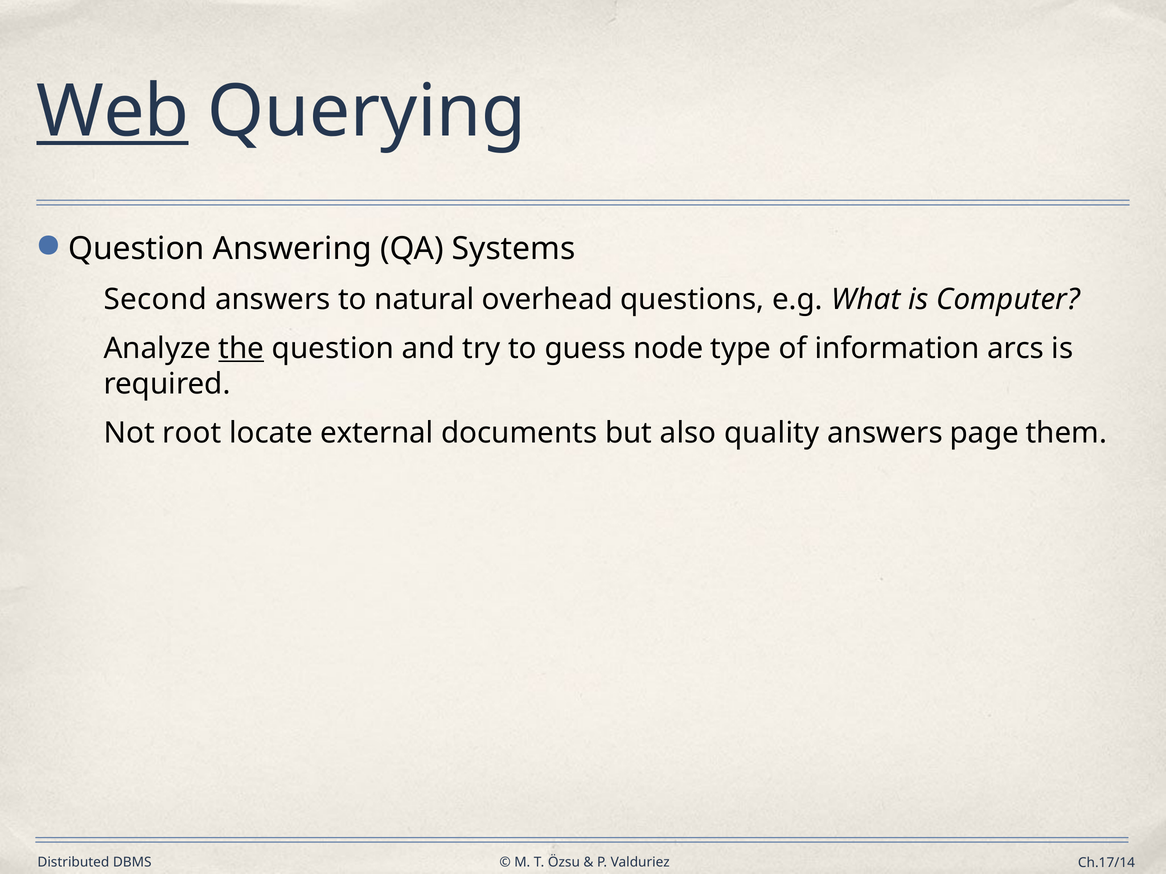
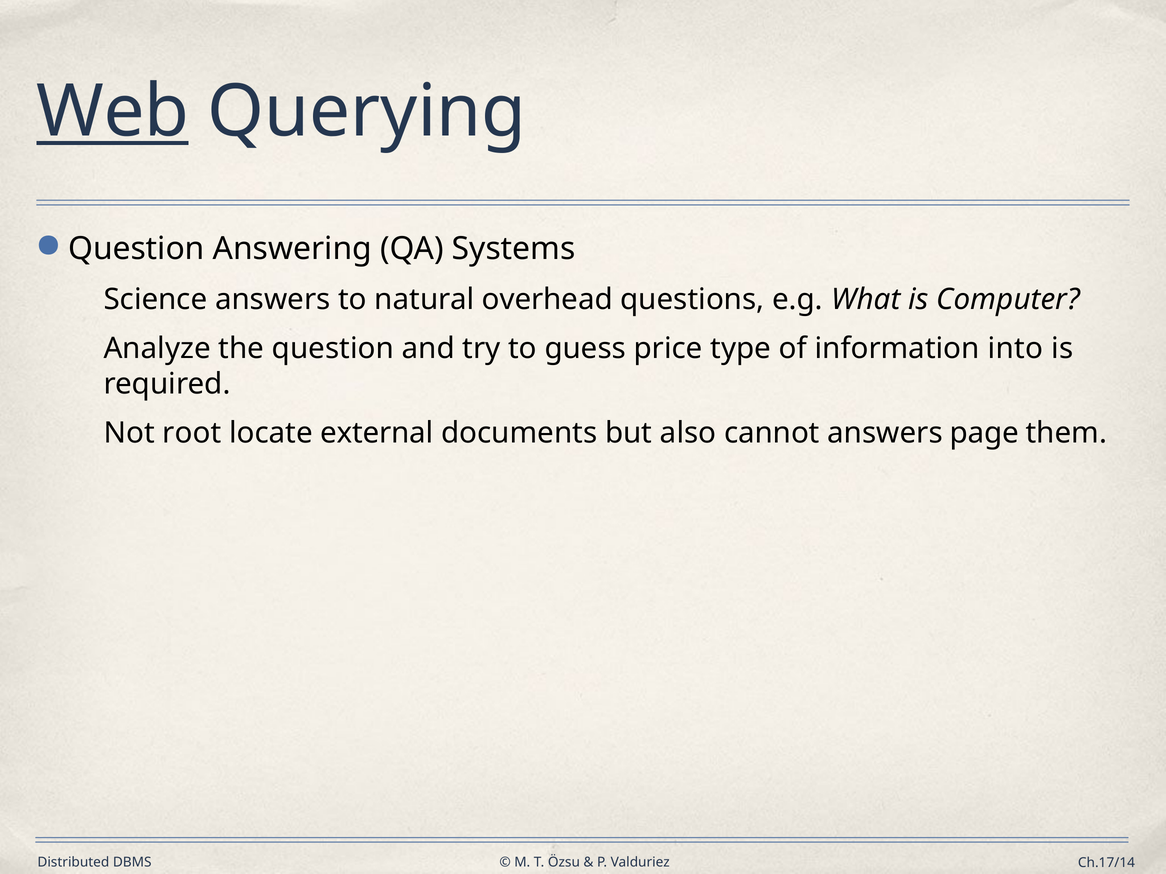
Second: Second -> Science
the underline: present -> none
node: node -> price
arcs: arcs -> into
quality: quality -> cannot
